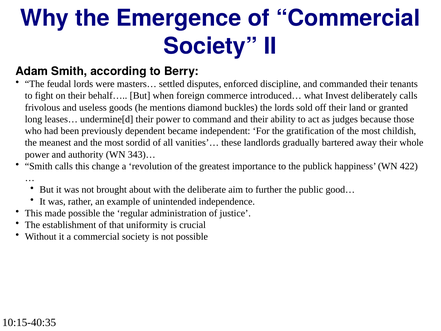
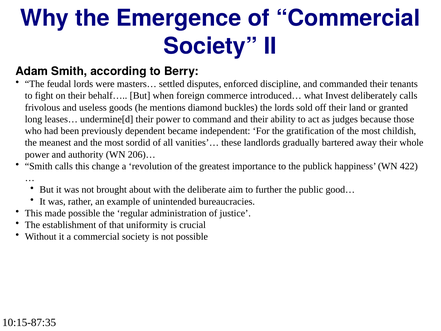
343)…: 343)… -> 206)…
independence: independence -> bureaucracies
10:15-40:35: 10:15-40:35 -> 10:15-87:35
